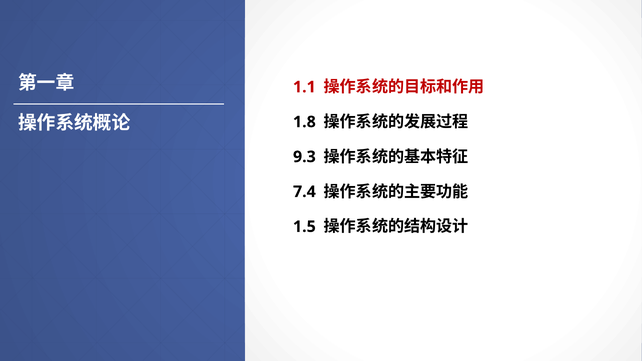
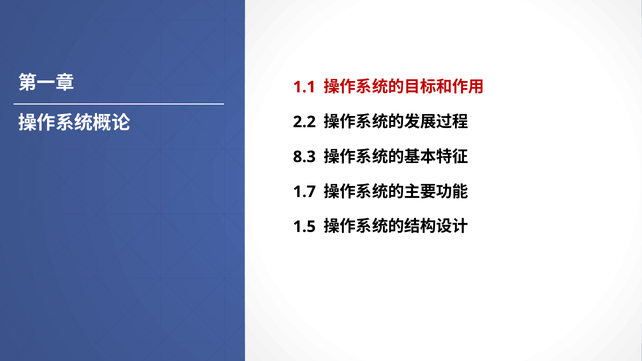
1.8: 1.8 -> 2.2
9.3: 9.3 -> 8.3
7.4: 7.4 -> 1.7
